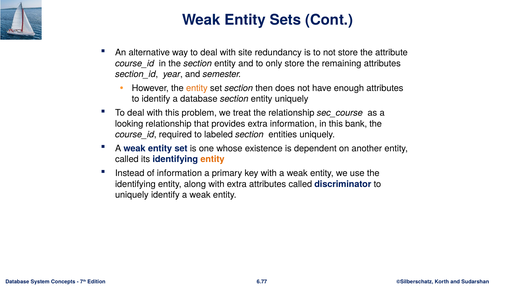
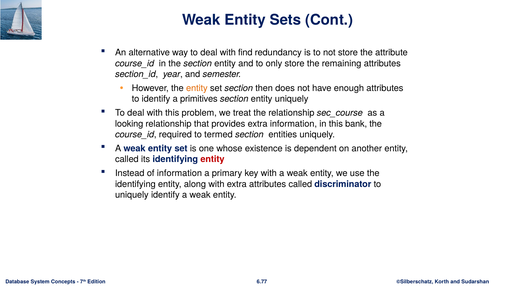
site: site -> find
a database: database -> primitives
labeled: labeled -> termed
entity at (212, 160) colour: orange -> red
